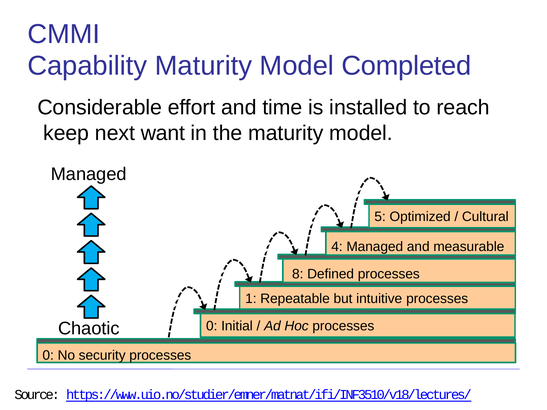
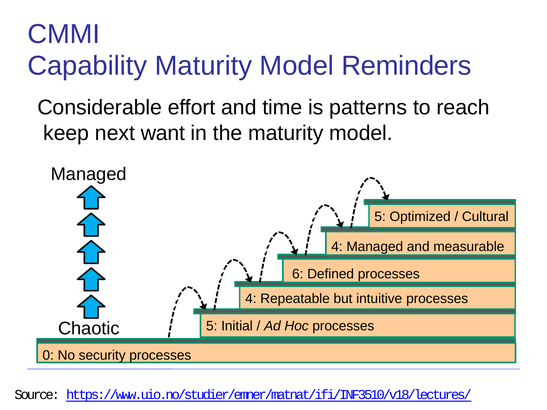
Completed: Completed -> Reminders
installed: installed -> patterns
8: 8 -> 6
1 at (251, 299): 1 -> 4
0 at (212, 326): 0 -> 5
